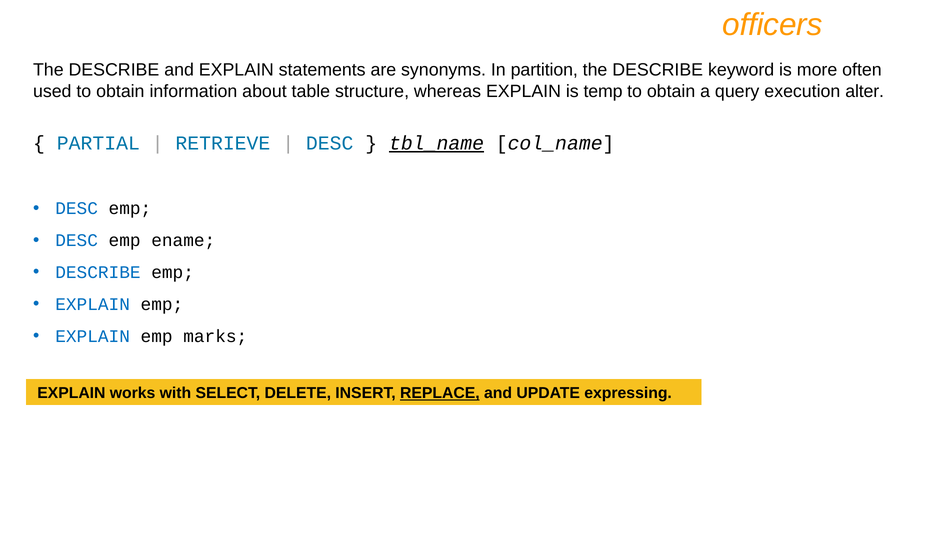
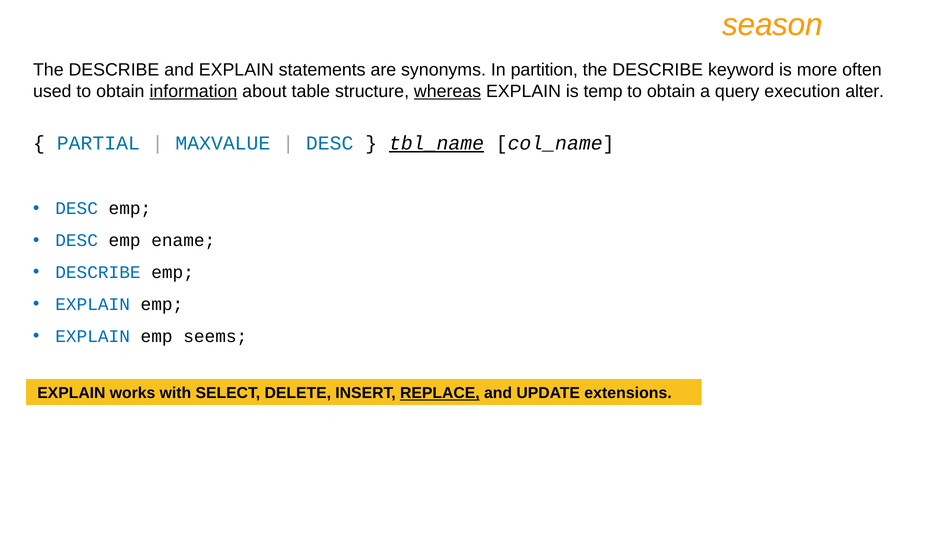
officers: officers -> season
information underline: none -> present
whereas underline: none -> present
RETRIEVE: RETRIEVE -> MAXVALUE
marks: marks -> seems
expressing: expressing -> extensions
